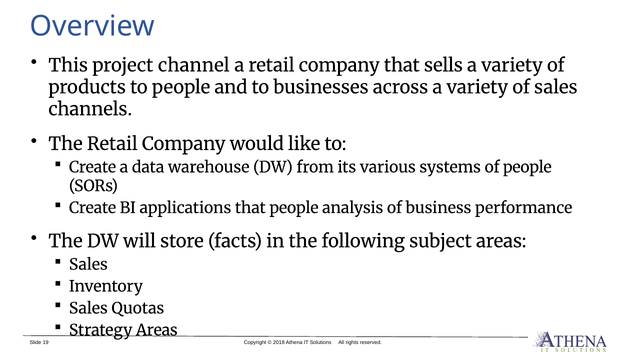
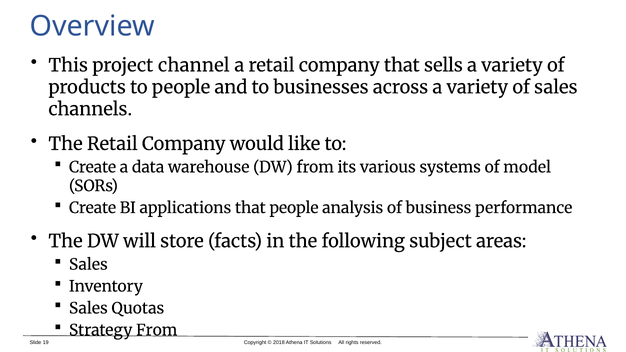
of people: people -> model
Strategy Areas: Areas -> From
